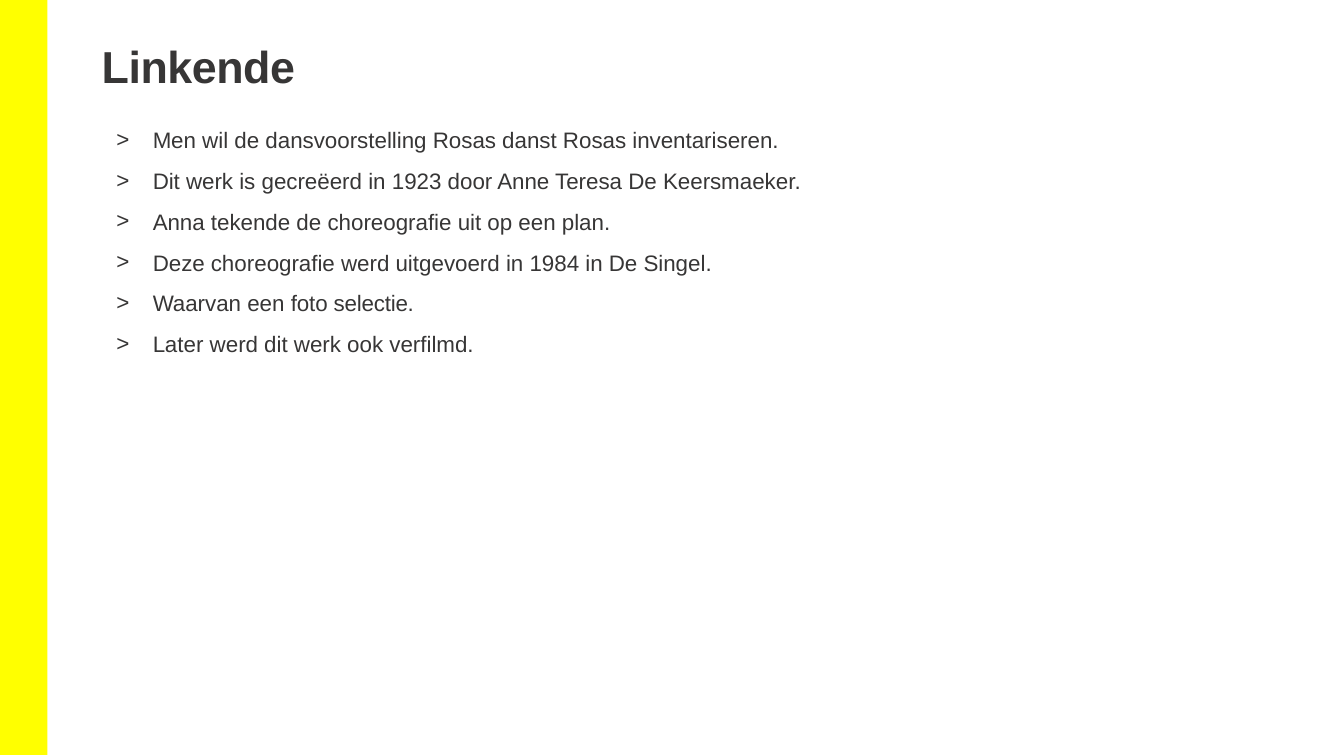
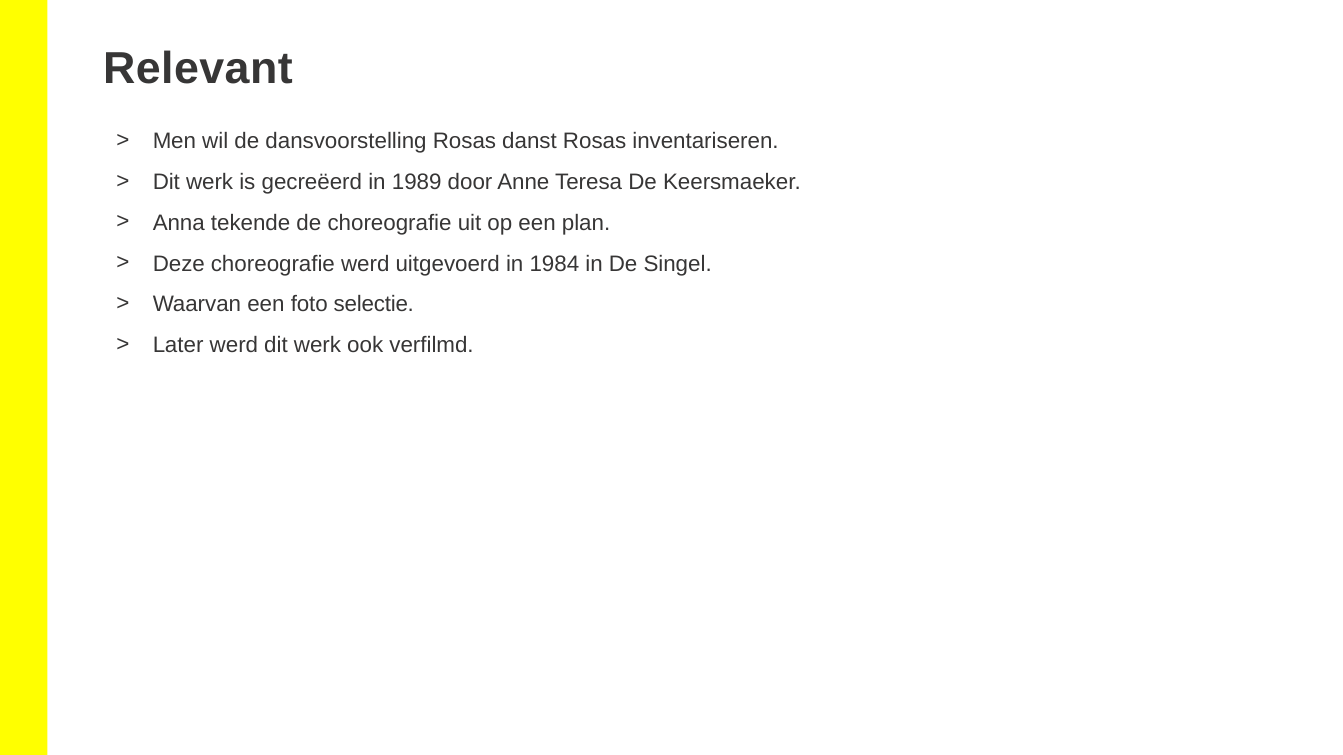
Linkende: Linkende -> Relevant
1923: 1923 -> 1989
